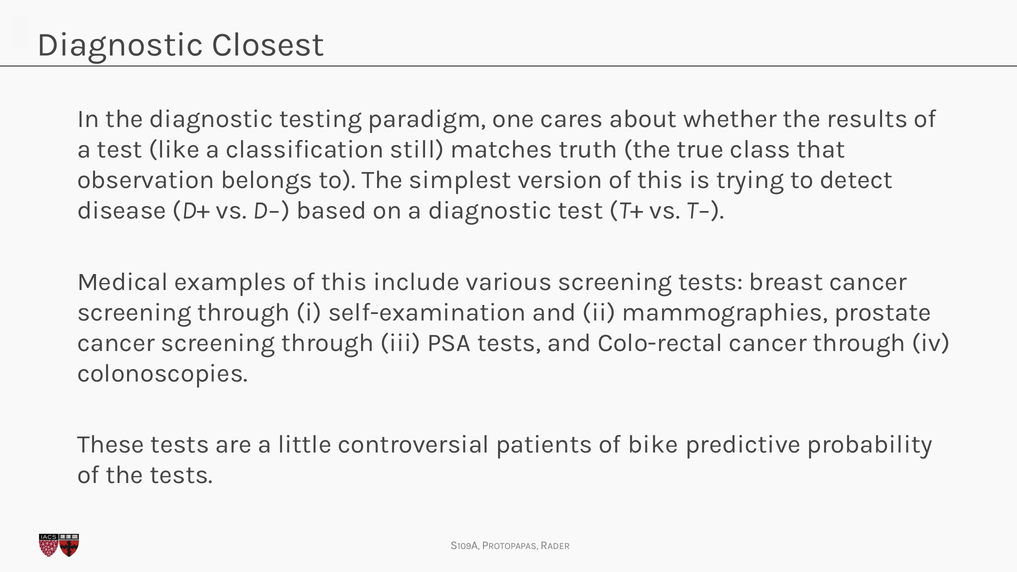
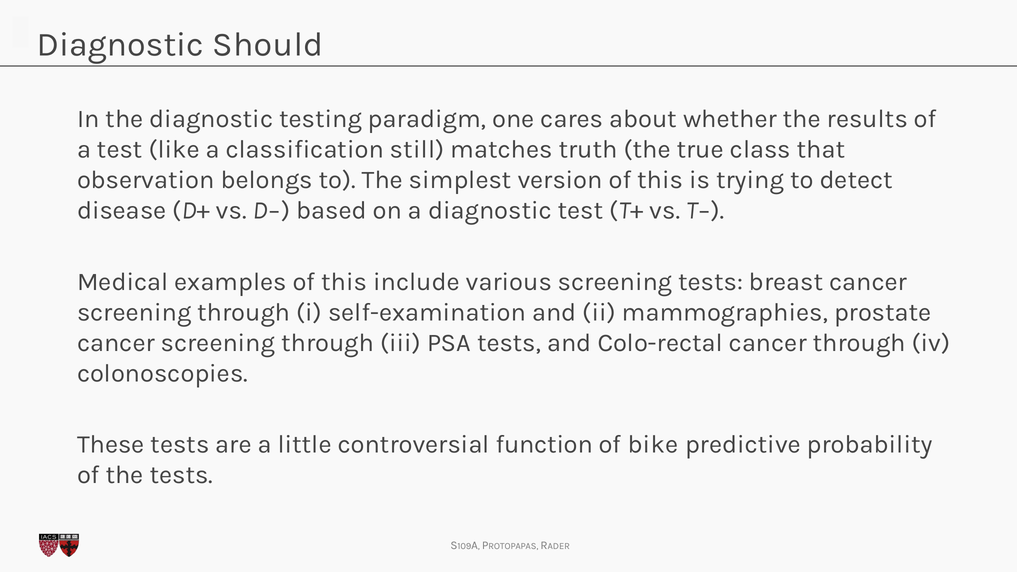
Closest: Closest -> Should
patients: patients -> function
